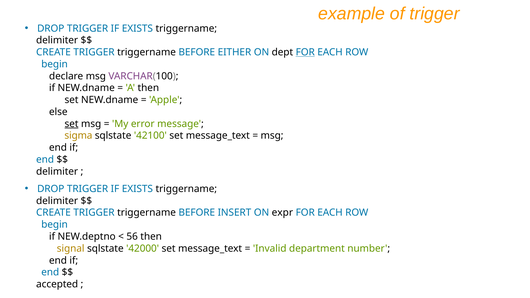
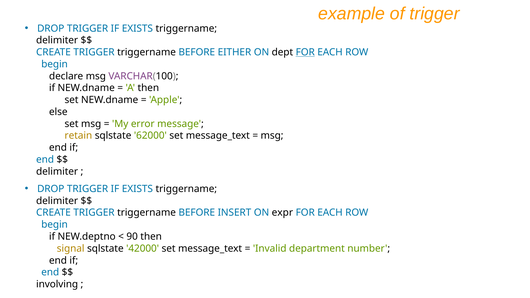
set at (72, 124) underline: present -> none
sigma: sigma -> retain
42100: 42100 -> 62000
56: 56 -> 90
accepted: accepted -> involving
